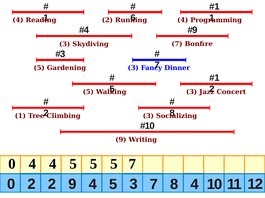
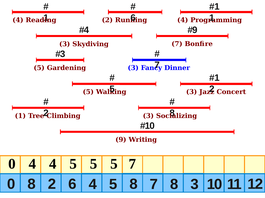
0 2: 2 -> 8
2 9: 9 -> 6
5 3: 3 -> 8
7 8 4: 4 -> 3
